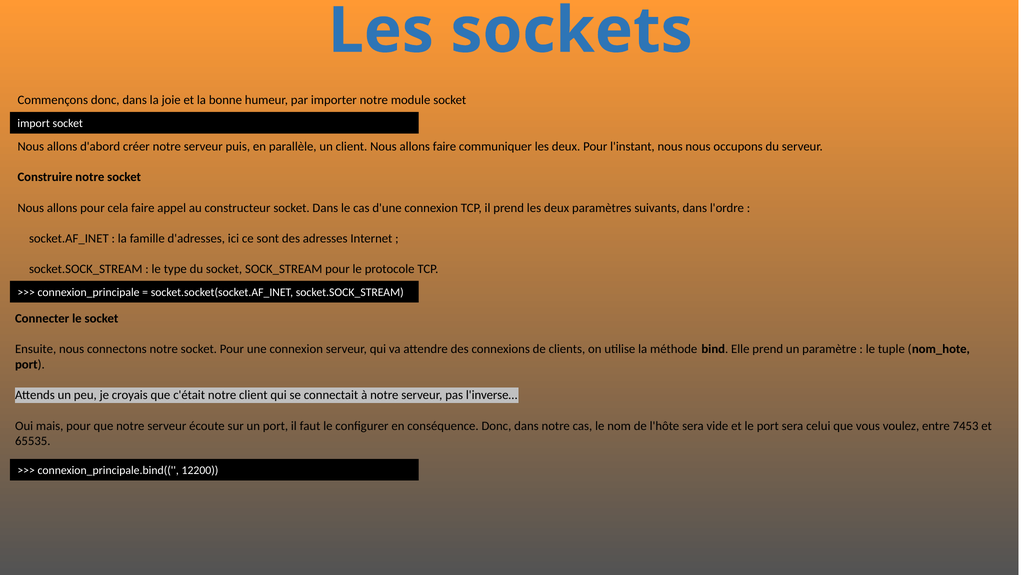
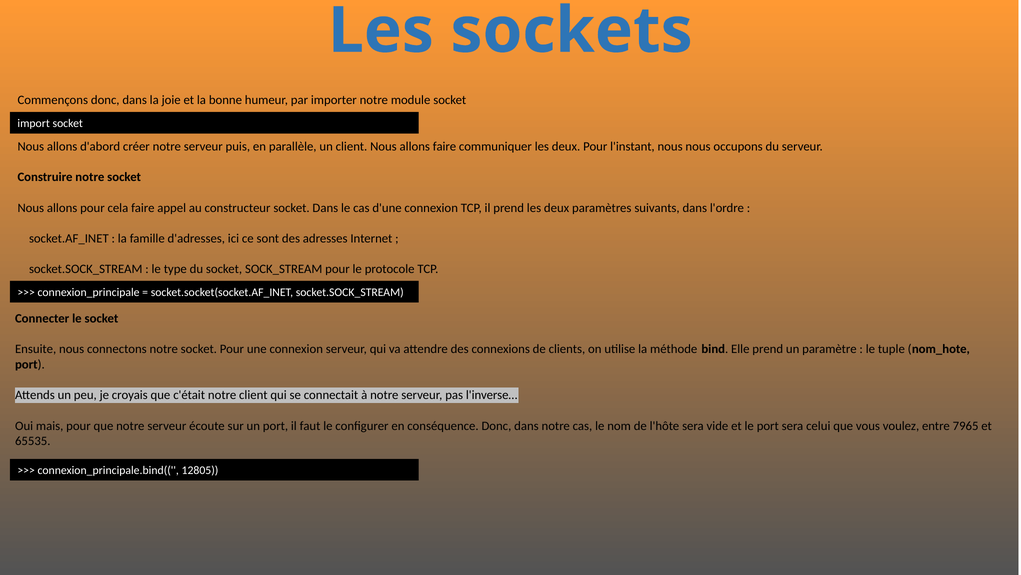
7453: 7453 -> 7965
12200: 12200 -> 12805
